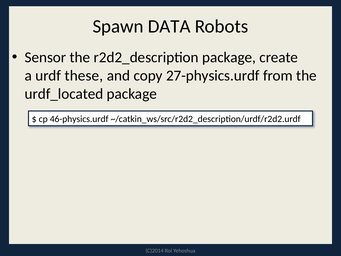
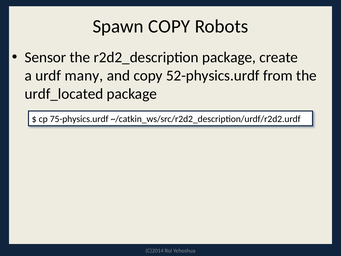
Spawn DATA: DATA -> COPY
these: these -> many
27-physics.urdf: 27-physics.urdf -> 52-physics.urdf
46-physics.urdf: 46-physics.urdf -> 75-physics.urdf
